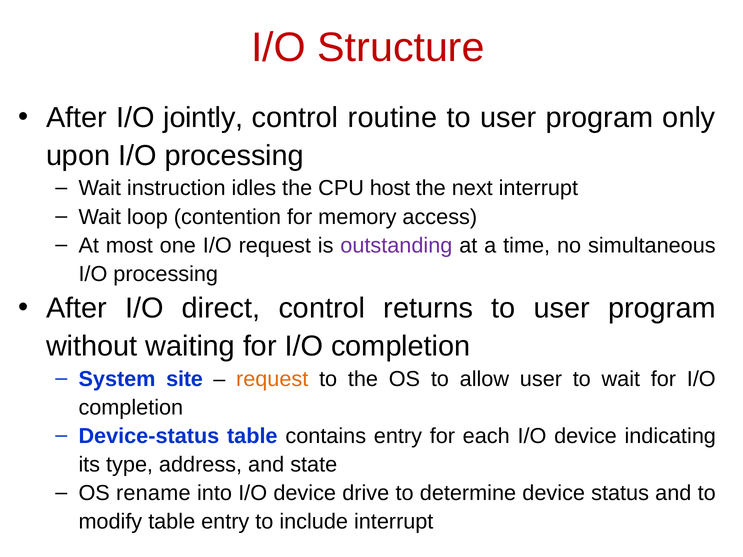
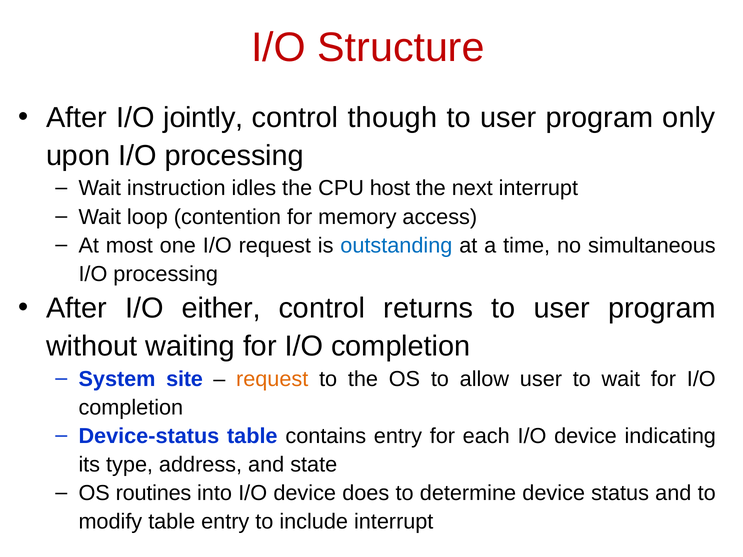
routine: routine -> though
outstanding colour: purple -> blue
direct: direct -> either
rename: rename -> routines
drive: drive -> does
